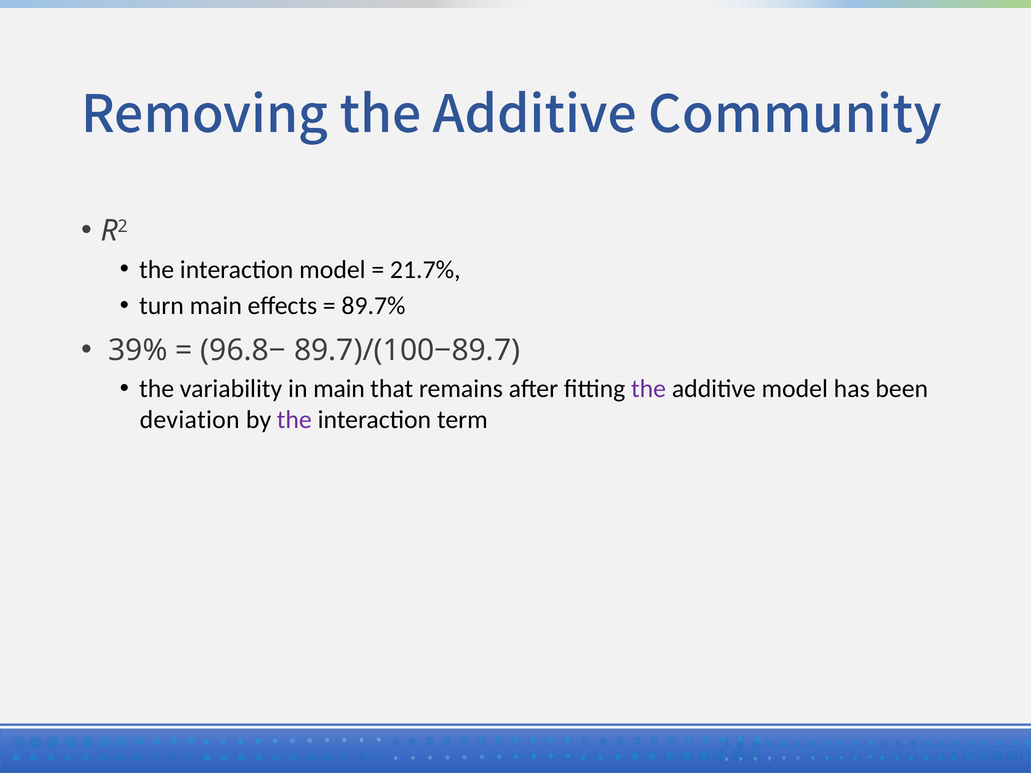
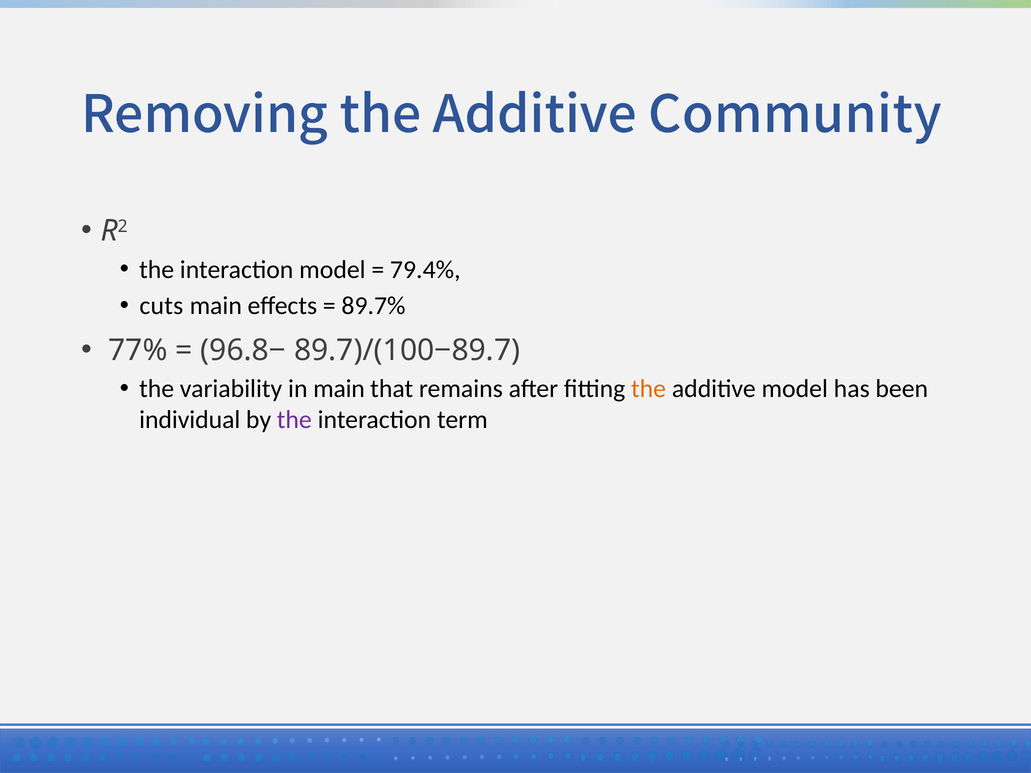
21.7%: 21.7% -> 79.4%
turn: turn -> cuts
39%: 39% -> 77%
the at (649, 389) colour: purple -> orange
deviation: deviation -> individual
